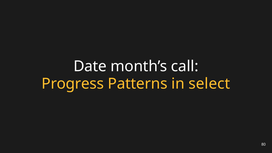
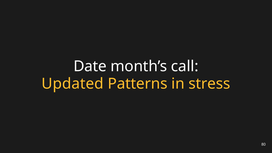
Progress: Progress -> Updated
select: select -> stress
